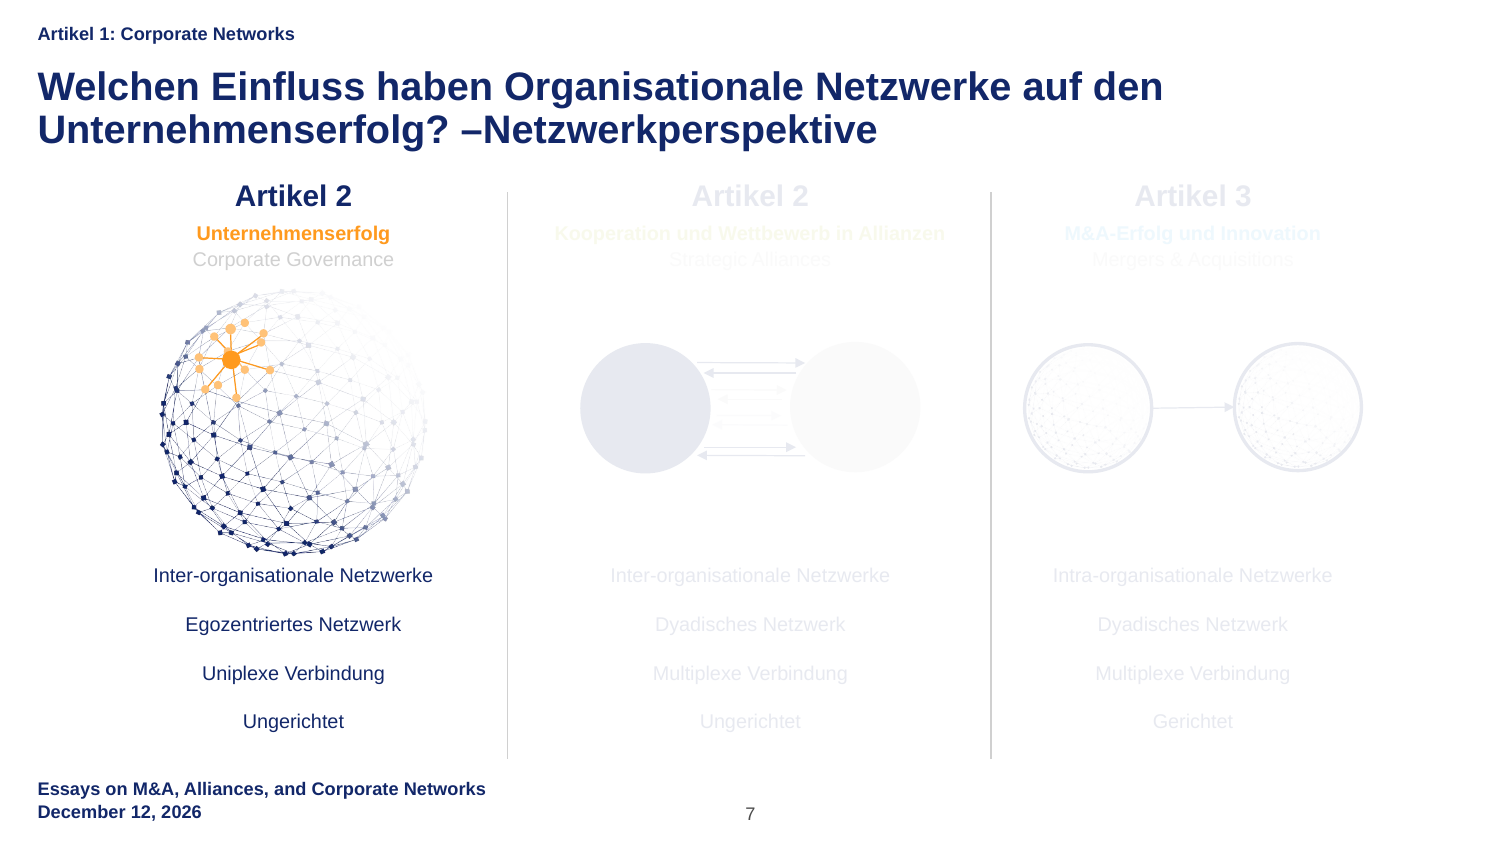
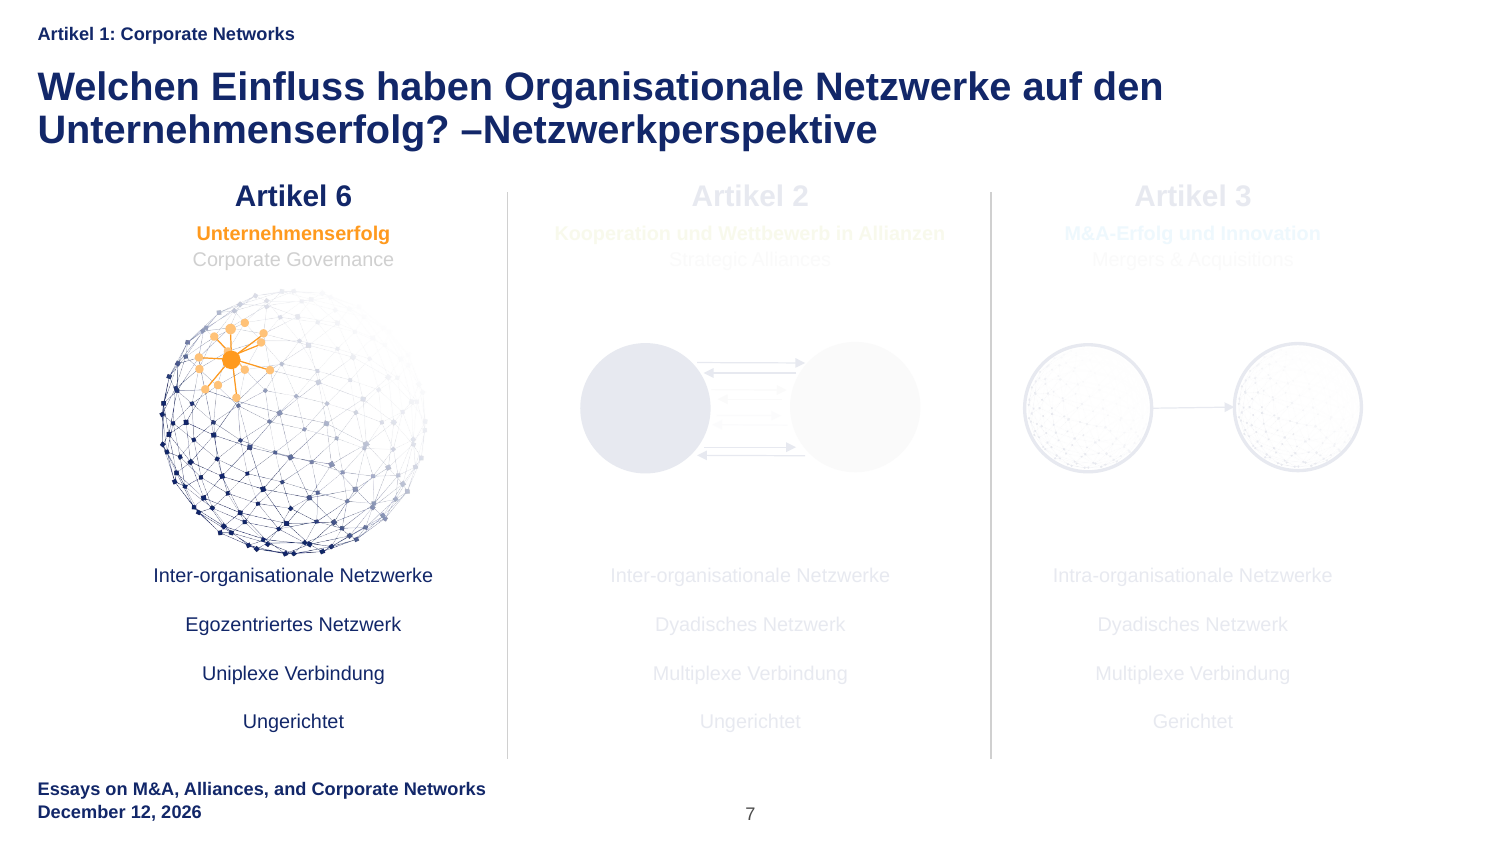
2 at (344, 196): 2 -> 6
